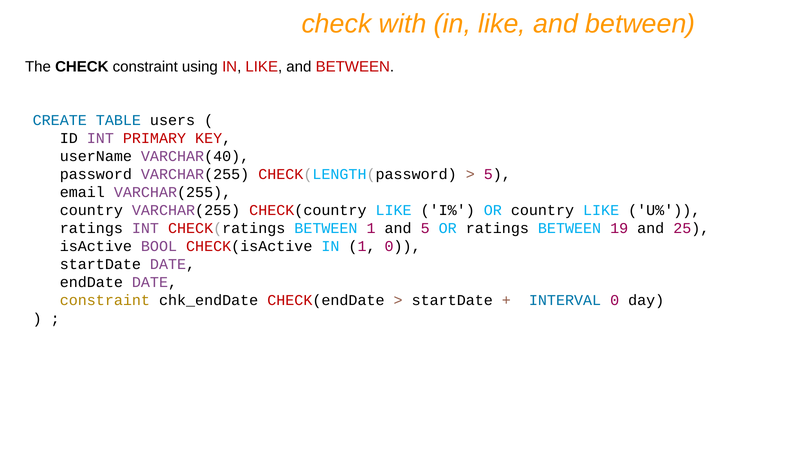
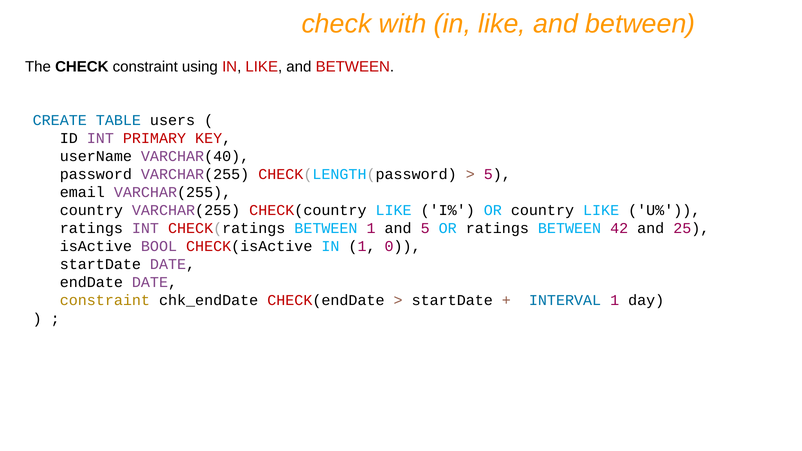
19: 19 -> 42
INTERVAL 0: 0 -> 1
